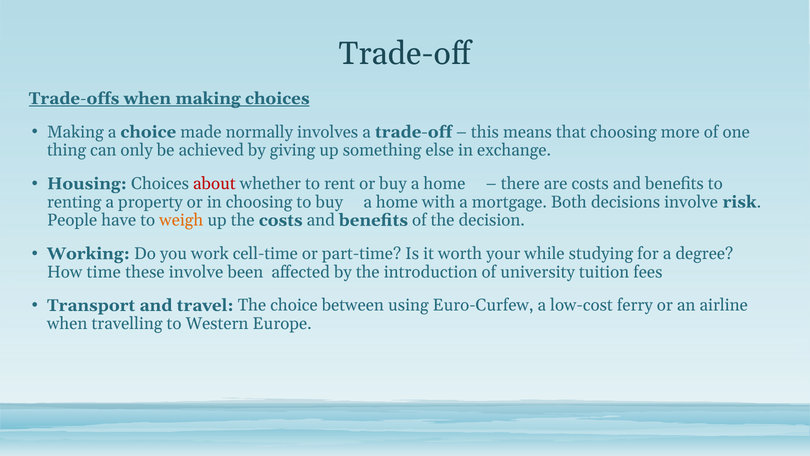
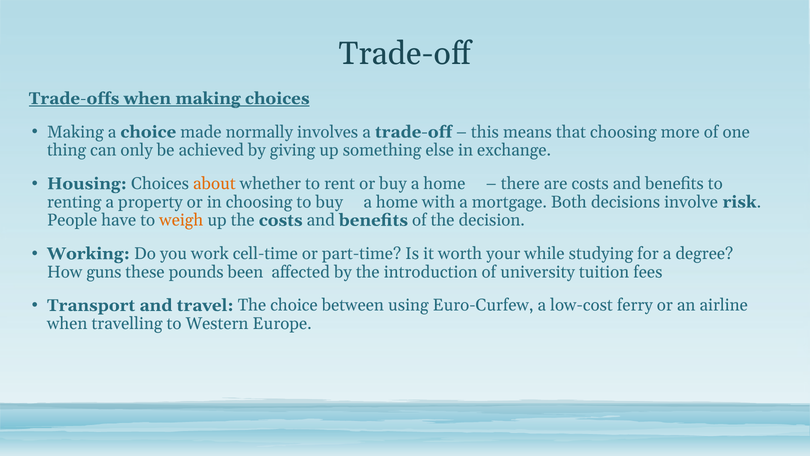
about colour: red -> orange
time: time -> guns
these involve: involve -> pounds
